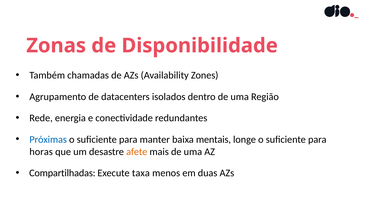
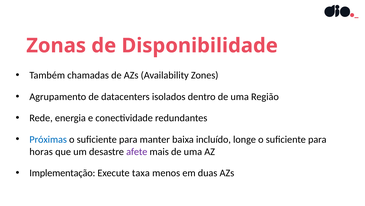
mentais: mentais -> incluído
afete colour: orange -> purple
Compartilhadas: Compartilhadas -> Implementação
